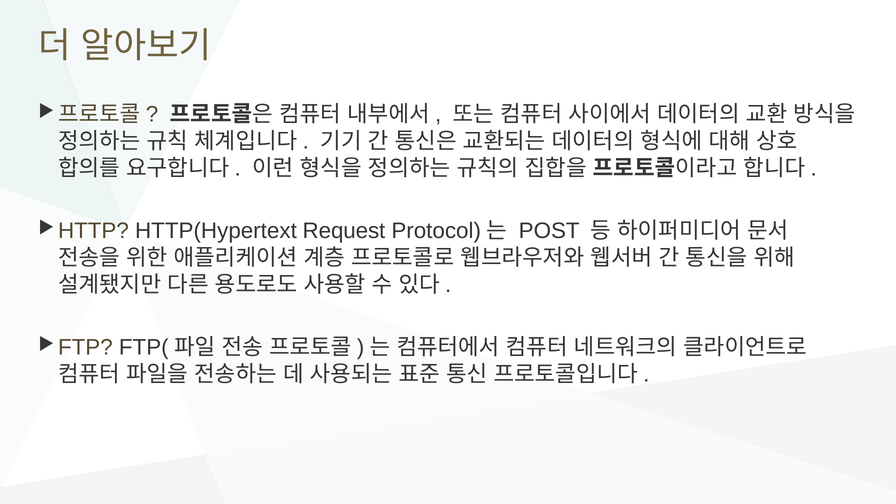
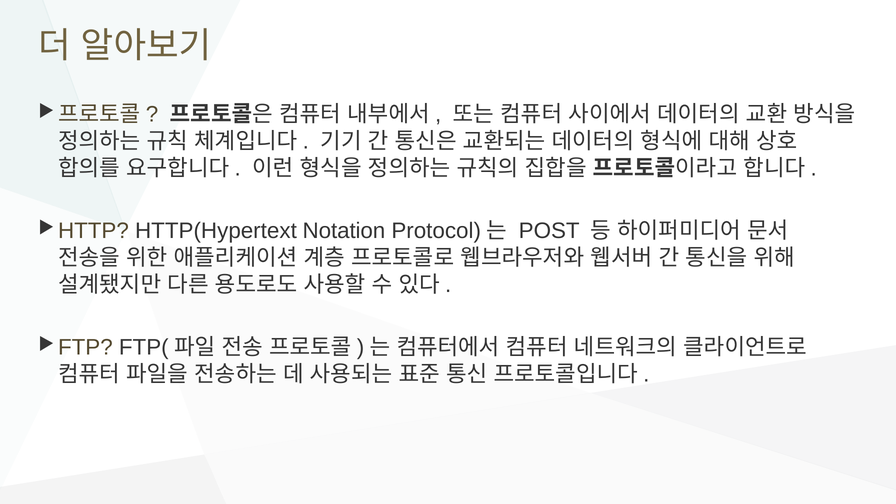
Request: Request -> Notation
